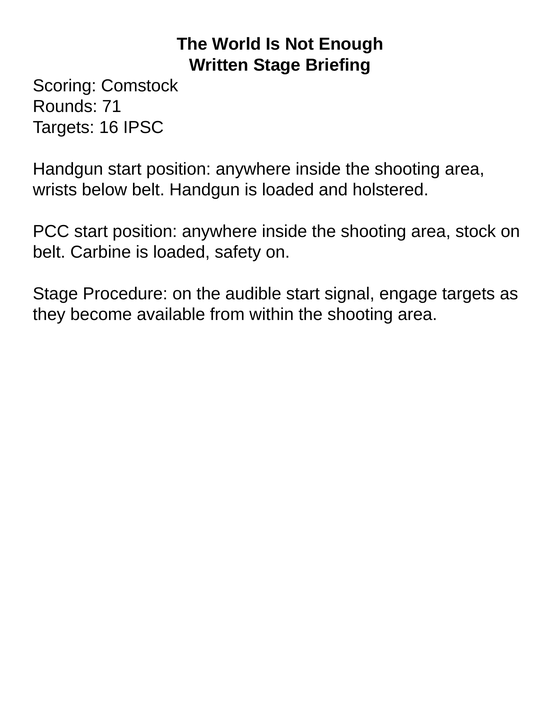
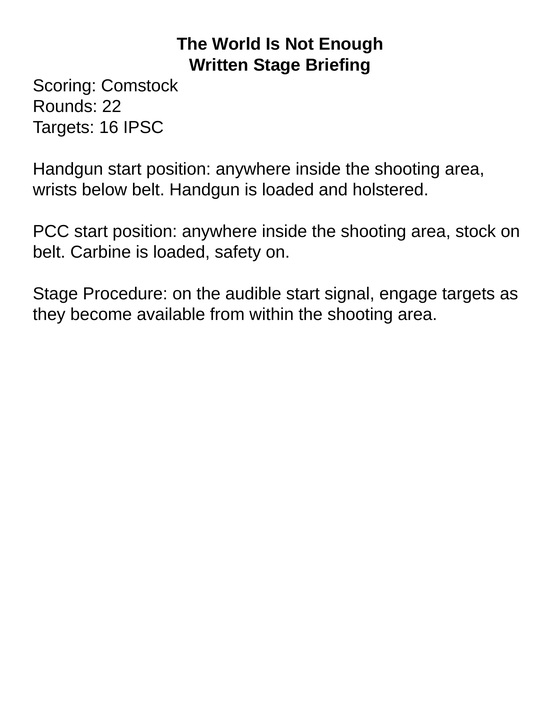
71: 71 -> 22
